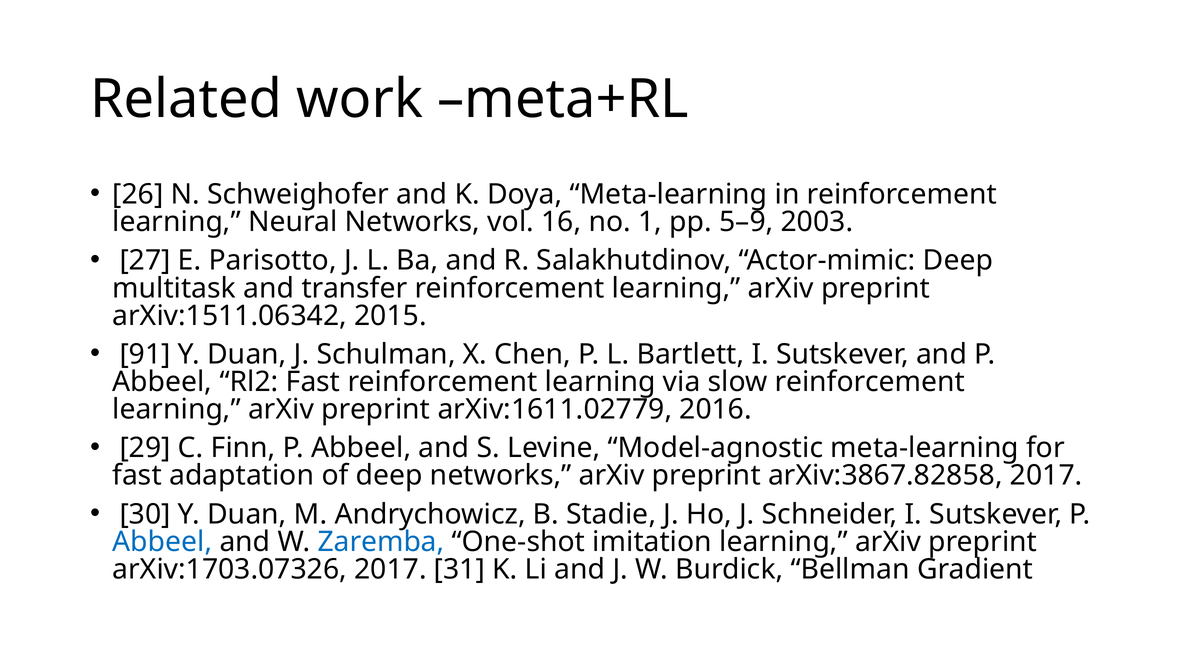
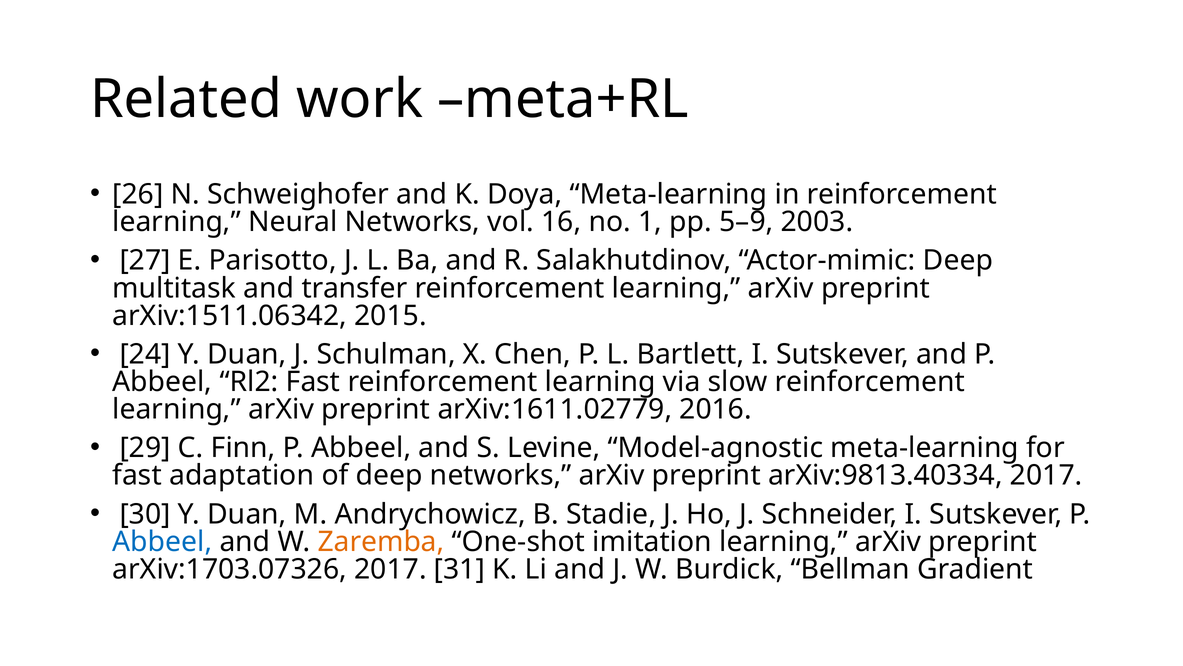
91: 91 -> 24
arXiv:3867.82858: arXiv:3867.82858 -> arXiv:9813.40334
Zaremba colour: blue -> orange
